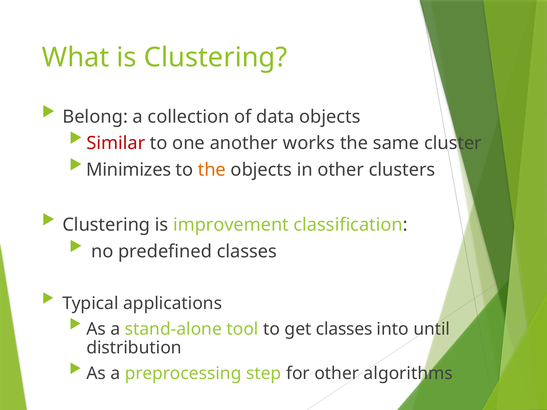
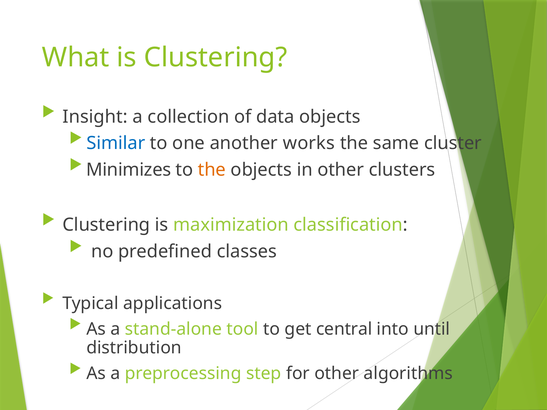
Belong: Belong -> Insight
Similar colour: red -> blue
improvement: improvement -> maximization
get classes: classes -> central
